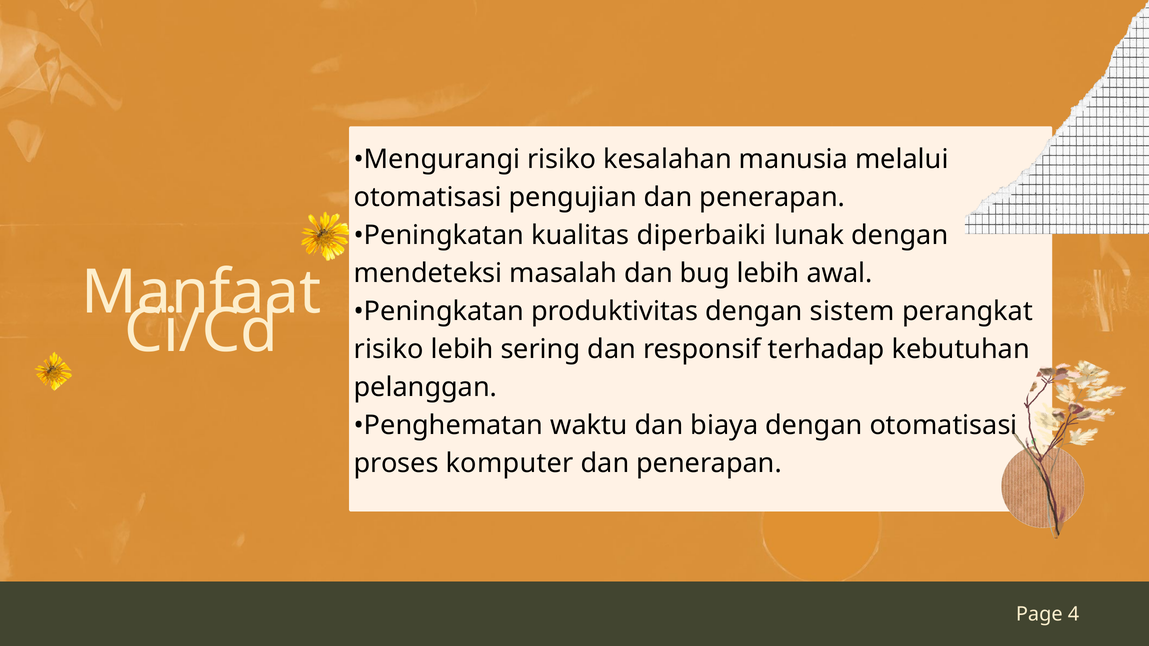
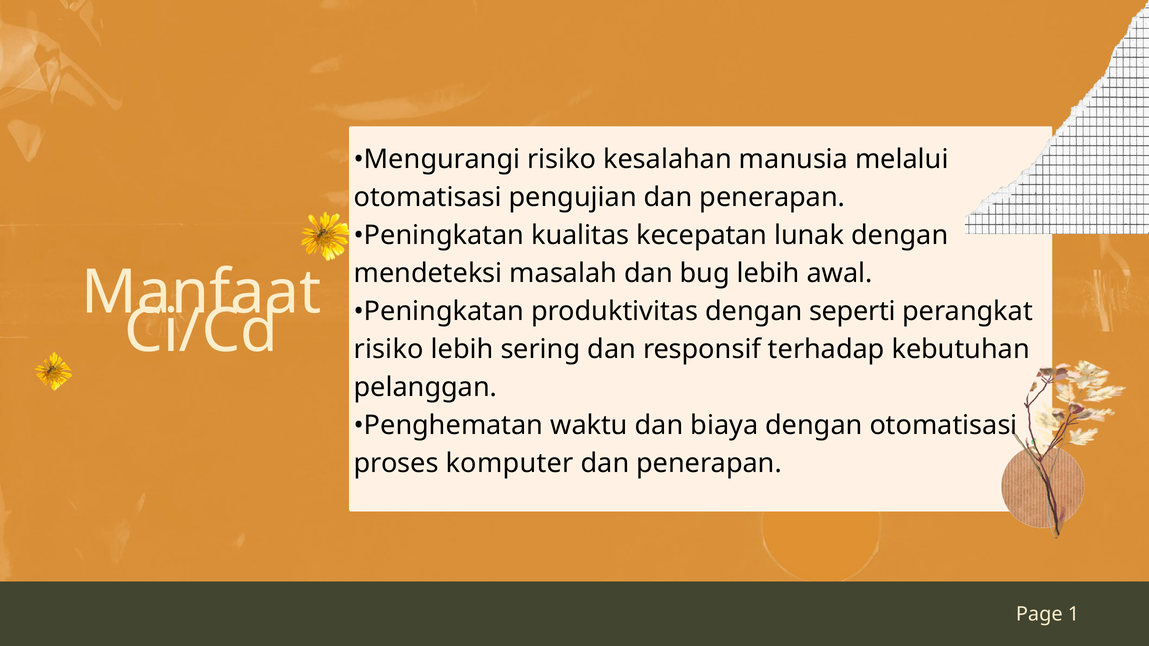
diperbaiki: diperbaiki -> kecepatan
sistem: sistem -> seperti
4: 4 -> 1
